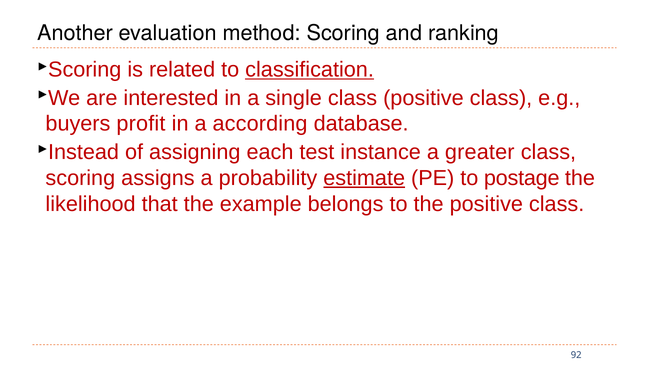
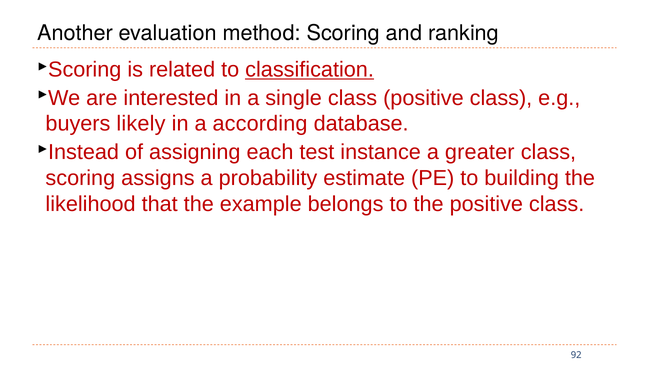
profit: profit -> likely
estimate underline: present -> none
postage: postage -> building
